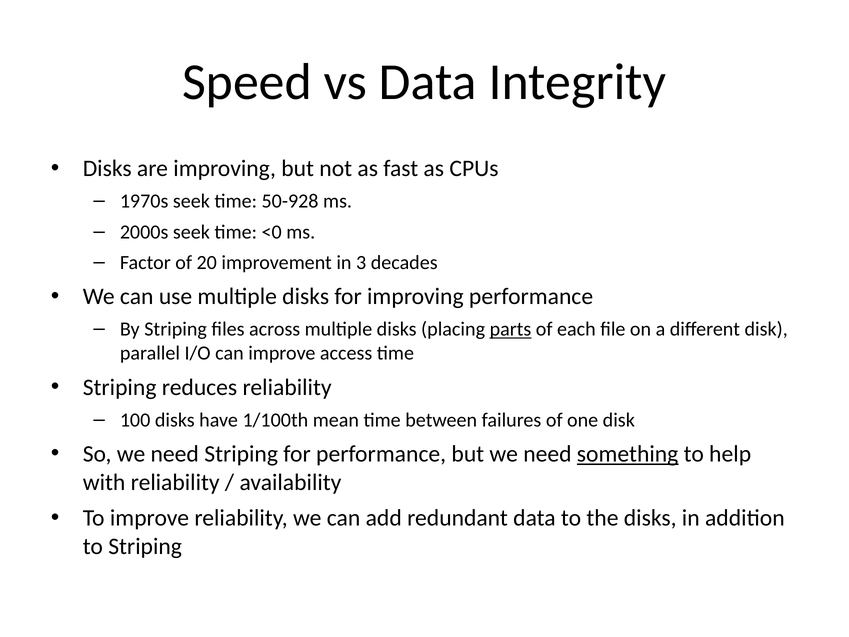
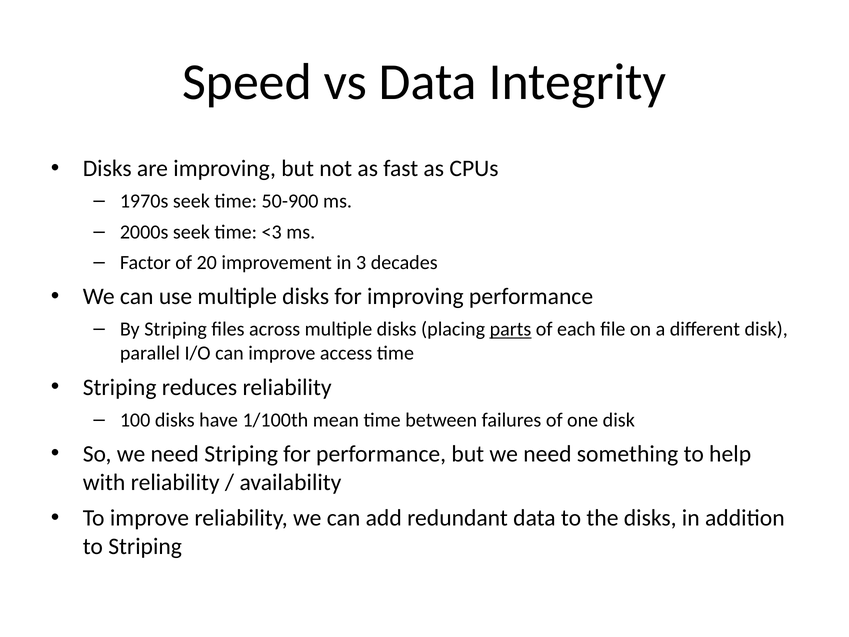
50-928: 50-928 -> 50-900
<0: <0 -> <3
something underline: present -> none
